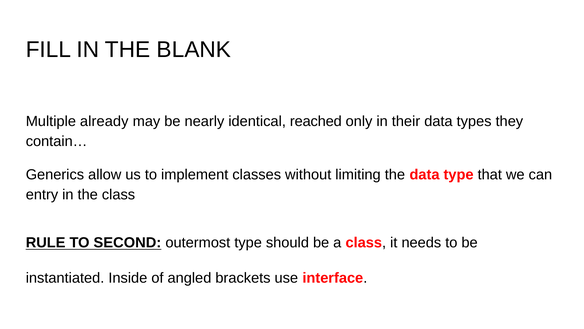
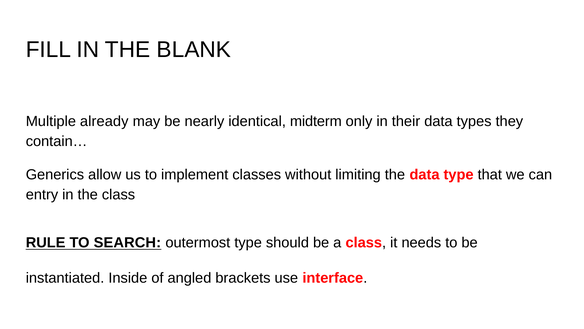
reached: reached -> midterm
SECOND: SECOND -> SEARCH
